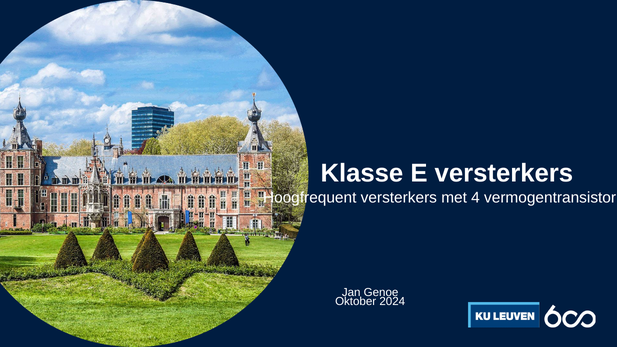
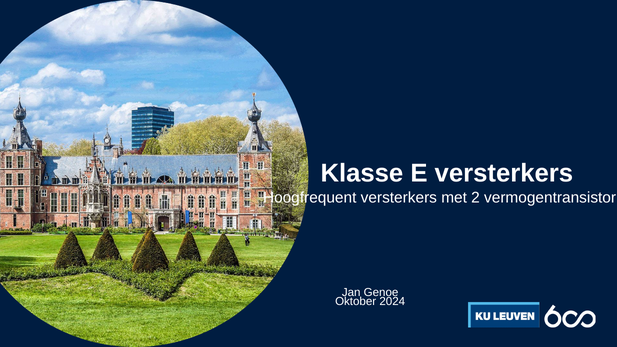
4: 4 -> 2
